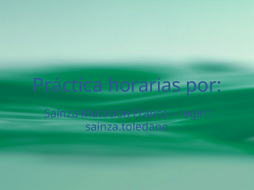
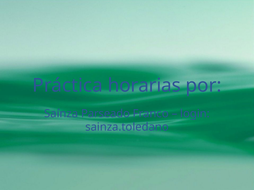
Mutación: Mutación -> Parseado
